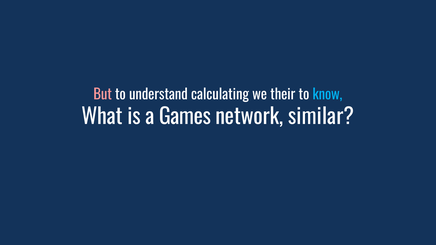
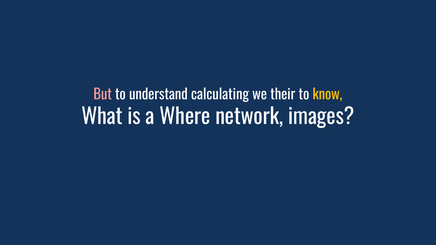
know colour: light blue -> yellow
Games: Games -> Where
similar: similar -> images
